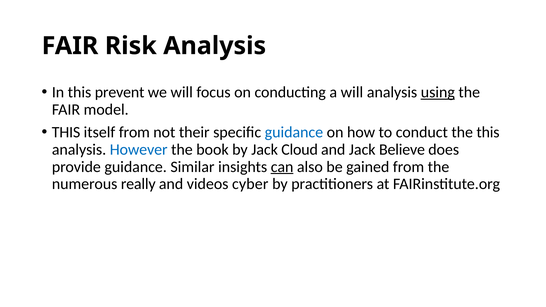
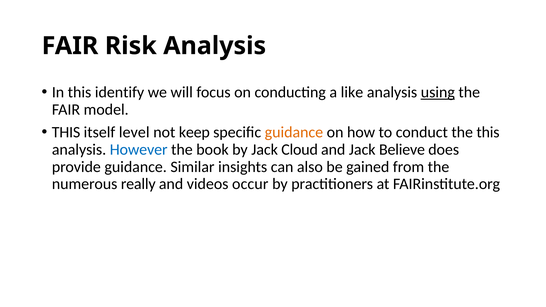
prevent: prevent -> identify
a will: will -> like
itself from: from -> level
their: their -> keep
guidance at (294, 132) colour: blue -> orange
can underline: present -> none
cyber: cyber -> occur
